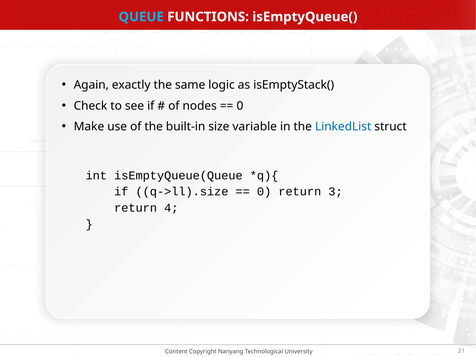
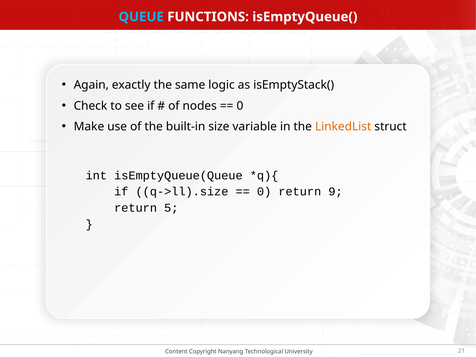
LinkedList colour: blue -> orange
3: 3 -> 9
4: 4 -> 5
